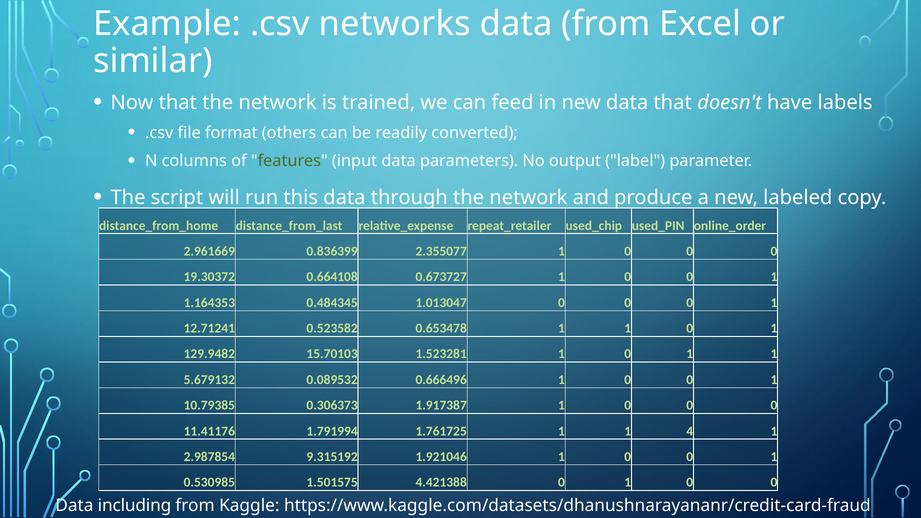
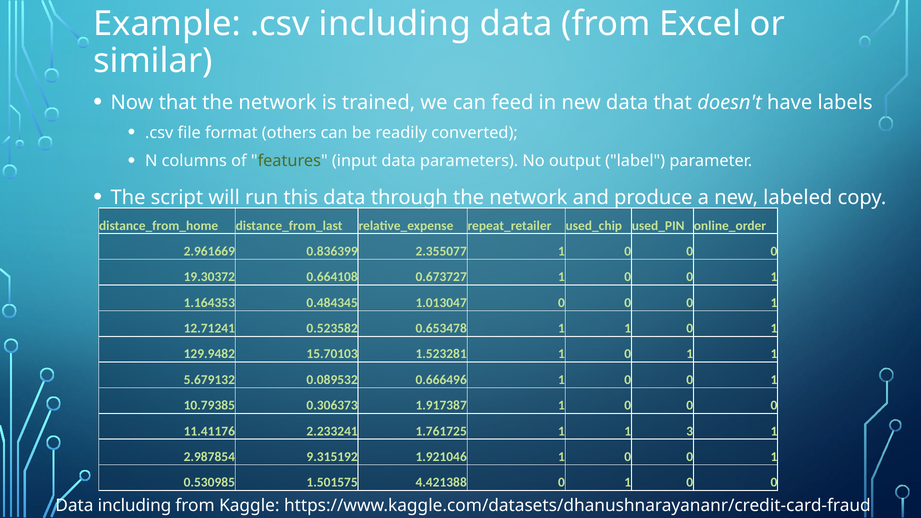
.csv networks: networks -> including
1.791994: 1.791994 -> 2.233241
4: 4 -> 3
